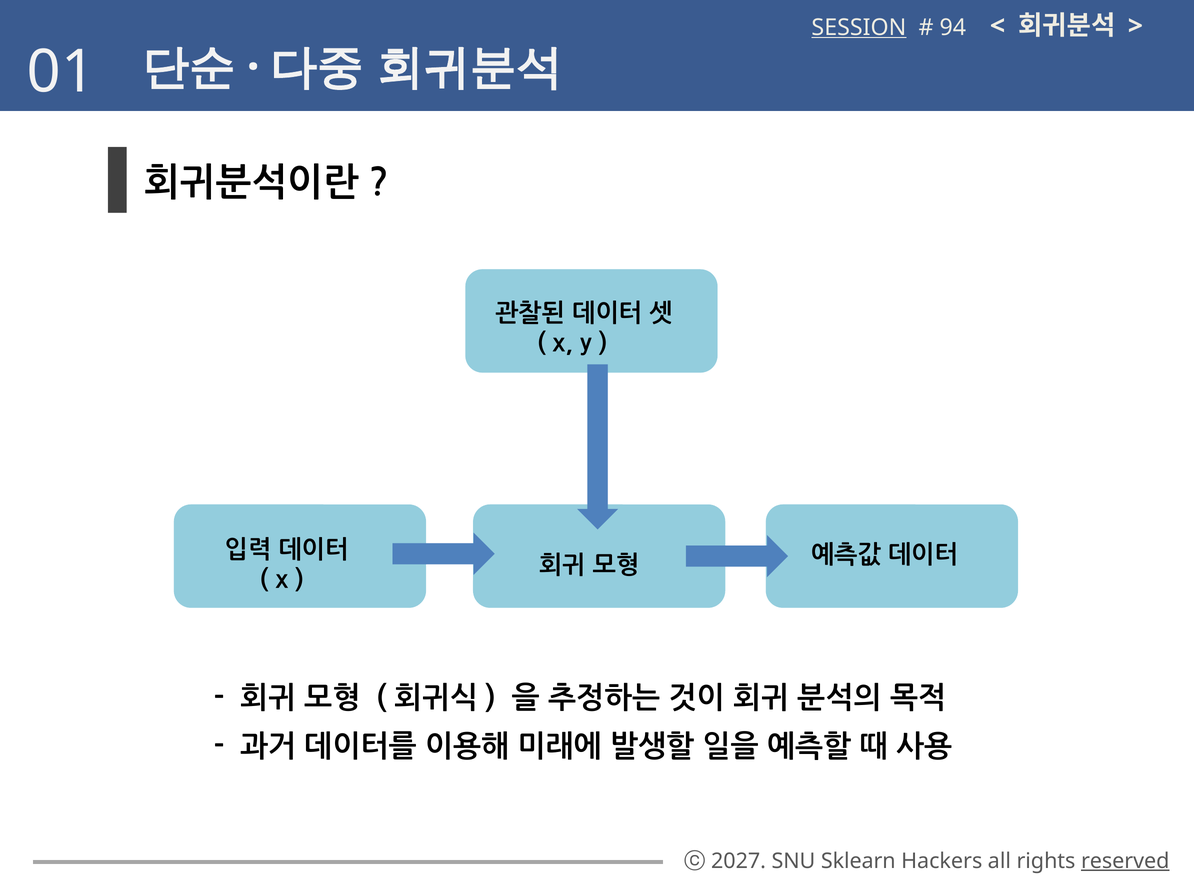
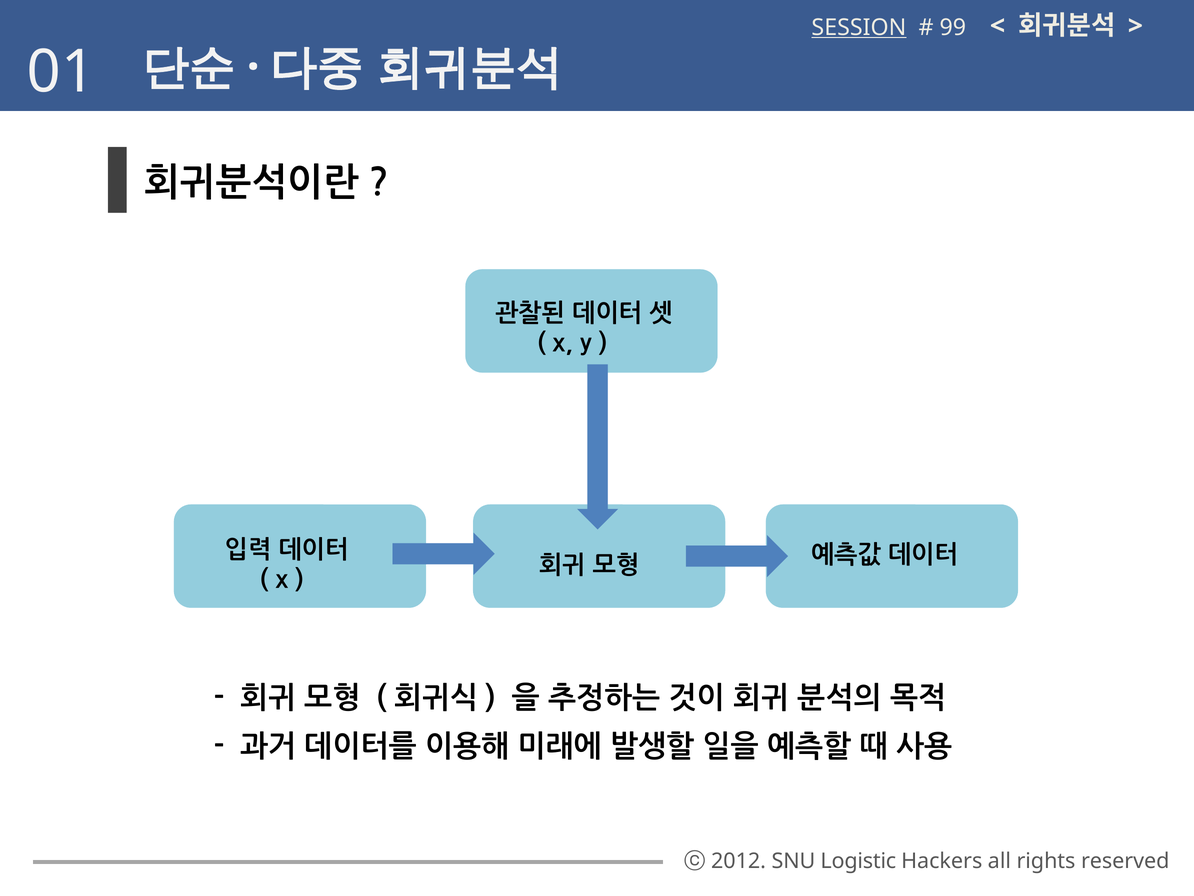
94: 94 -> 99
2027: 2027 -> 2012
Sklearn: Sklearn -> Logistic
reserved underline: present -> none
